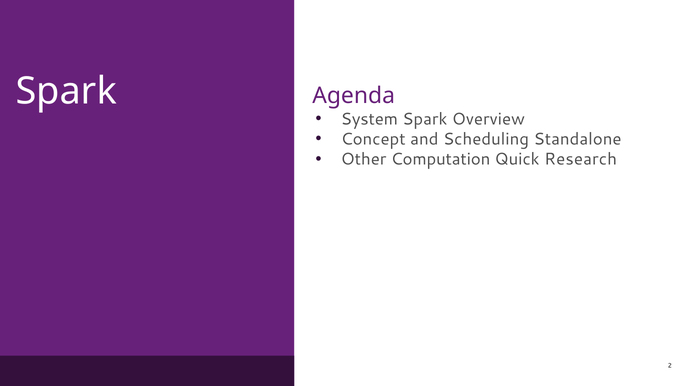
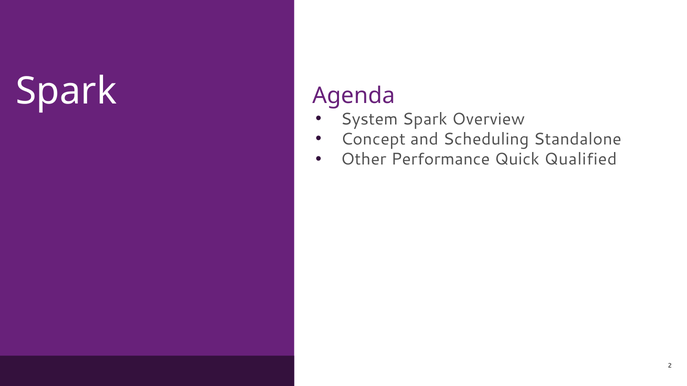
Computation: Computation -> Performance
Research: Research -> Qualified
